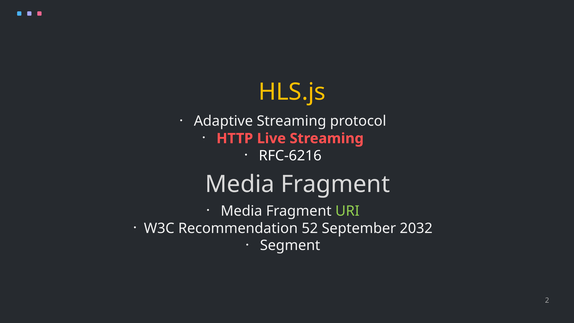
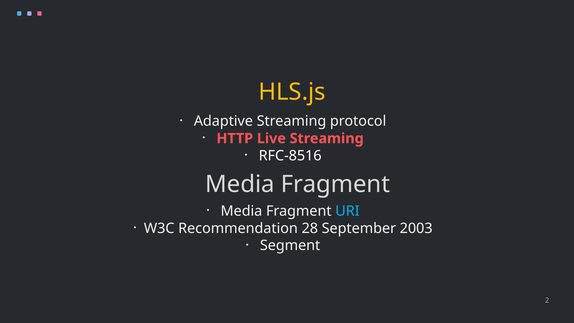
RFC-6216: RFC-6216 -> RFC-8516
URI colour: light green -> light blue
52: 52 -> 28
2032: 2032 -> 2003
